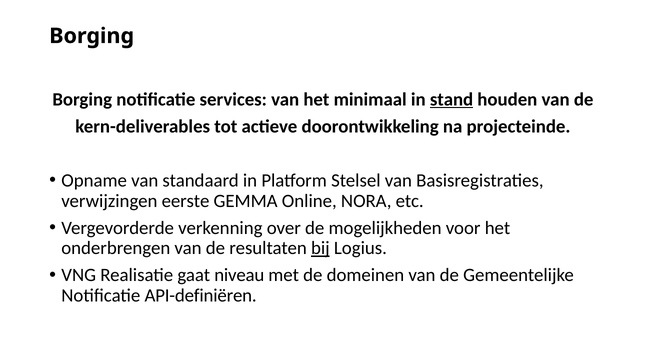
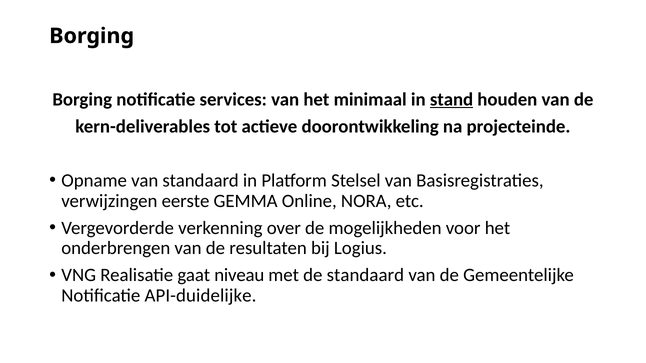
bij underline: present -> none
de domeinen: domeinen -> standaard
API-definiëren: API-definiëren -> API-duidelijke
